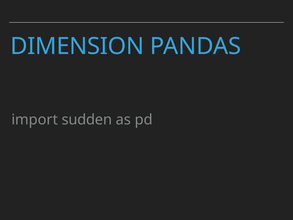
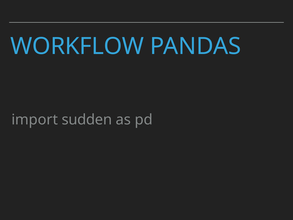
DIMENSION: DIMENSION -> WORKFLOW
